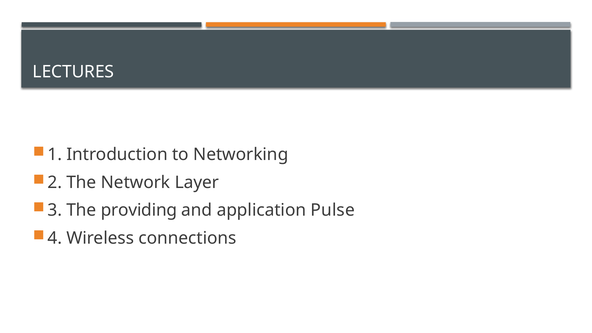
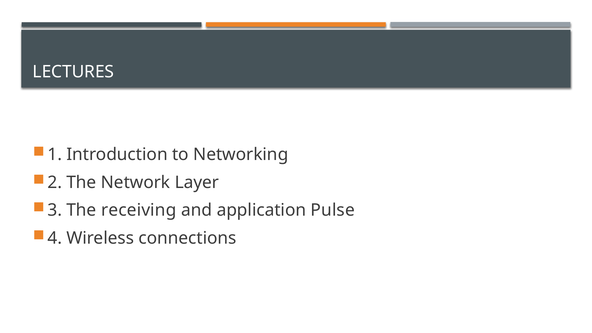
providing: providing -> receiving
